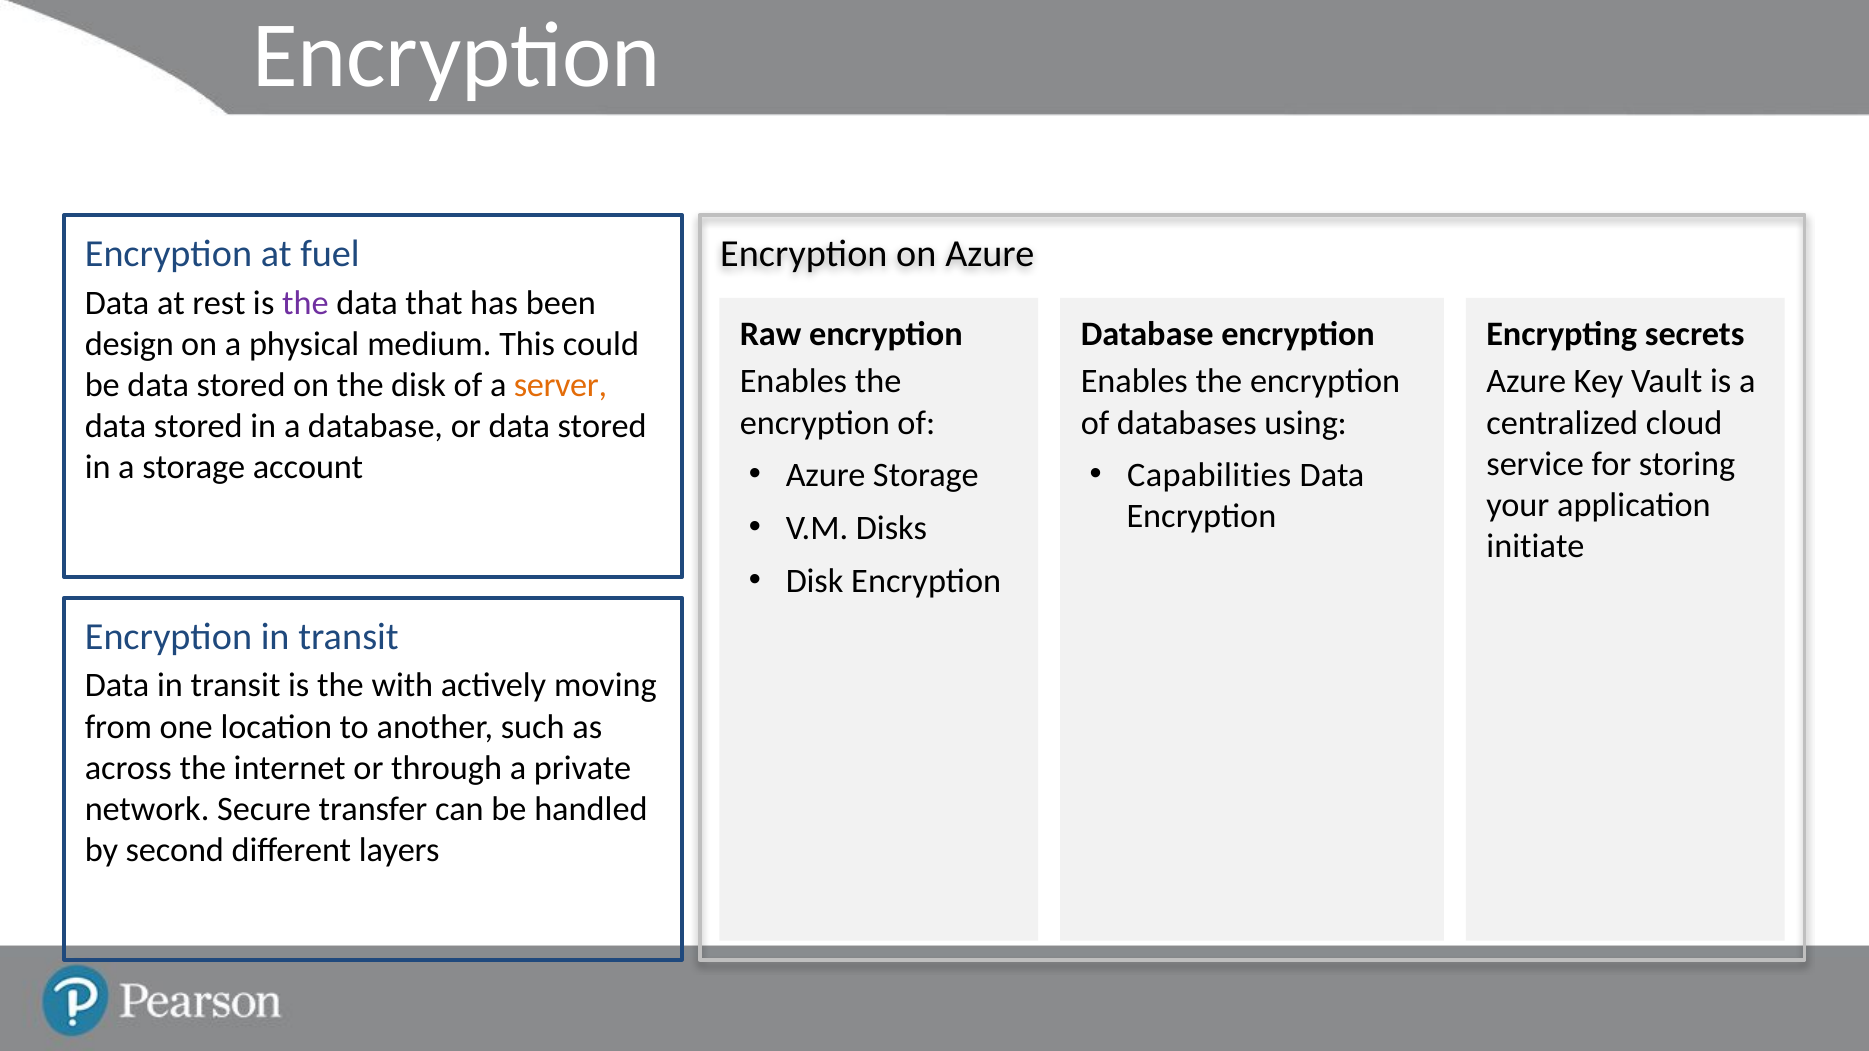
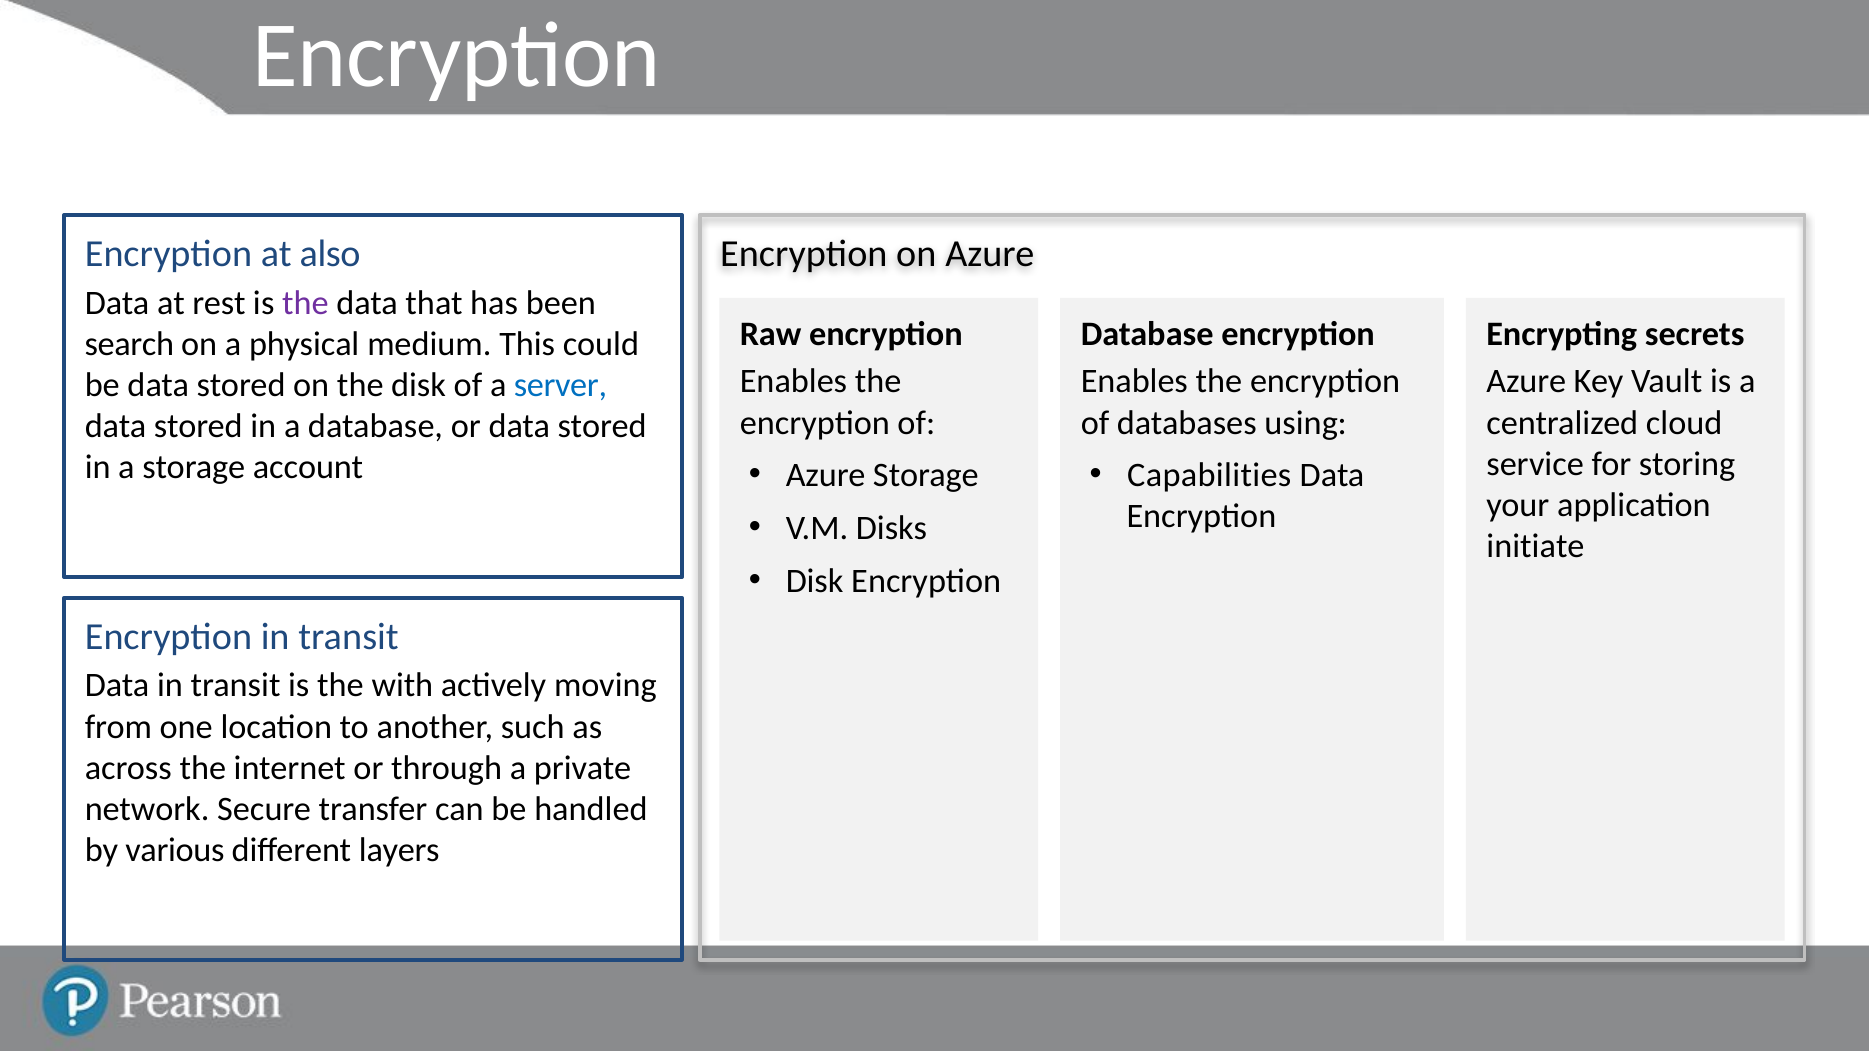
fuel: fuel -> also
design: design -> search
server colour: orange -> blue
second: second -> various
